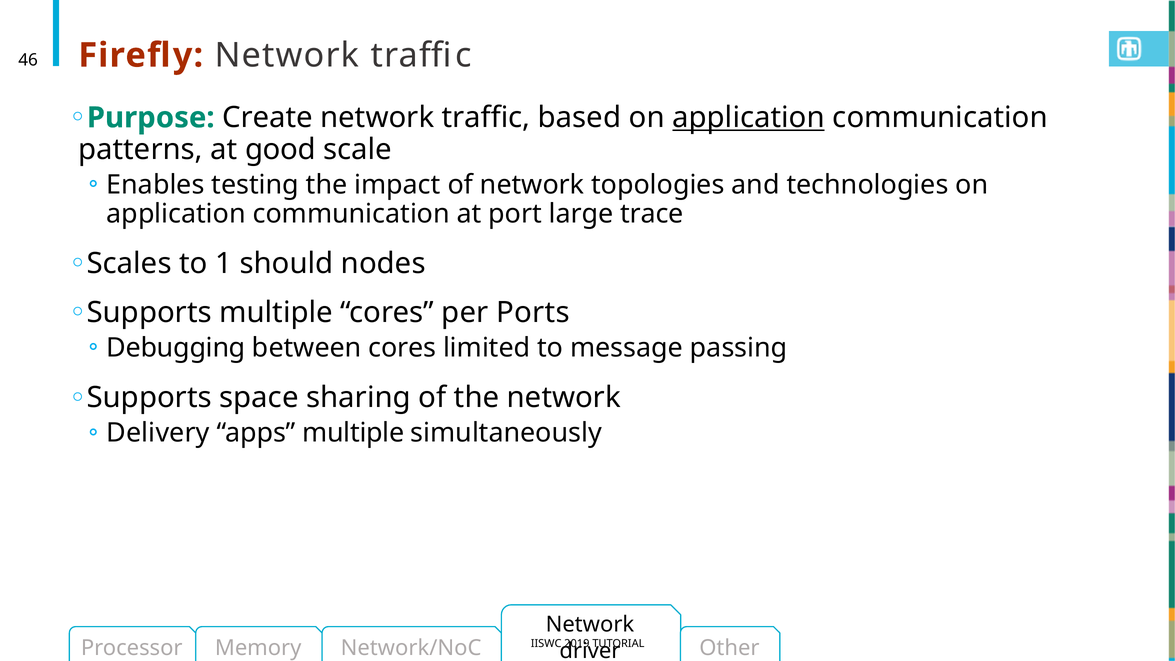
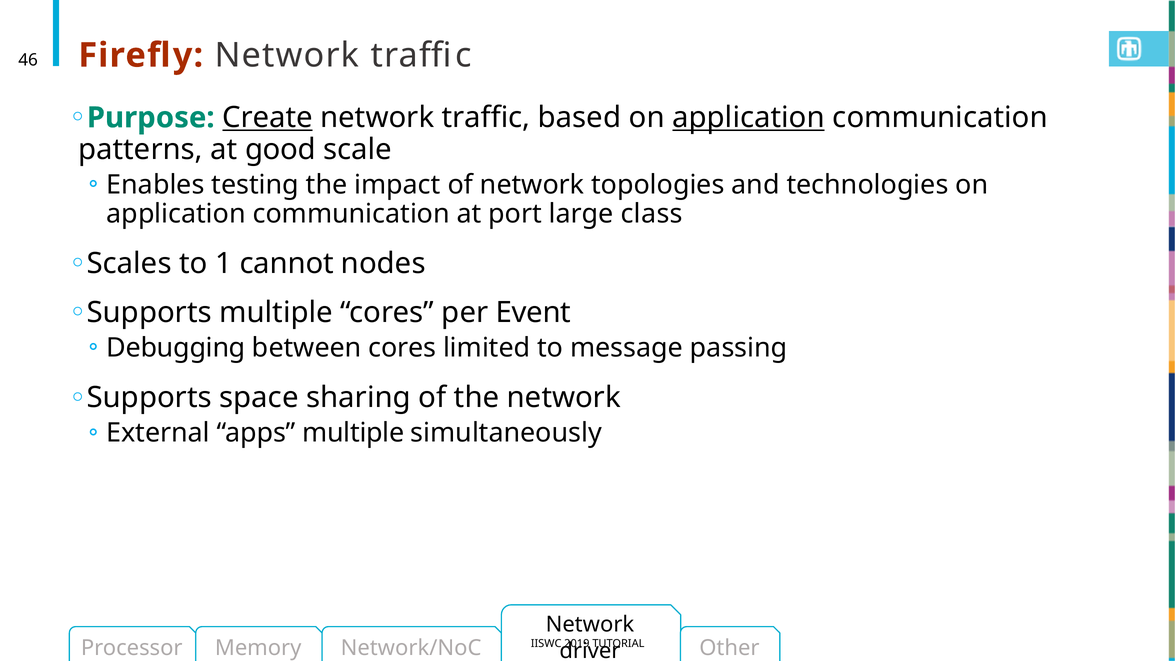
Create underline: none -> present
trace: trace -> class
should: should -> cannot
Ports: Ports -> Event
Delivery: Delivery -> External
